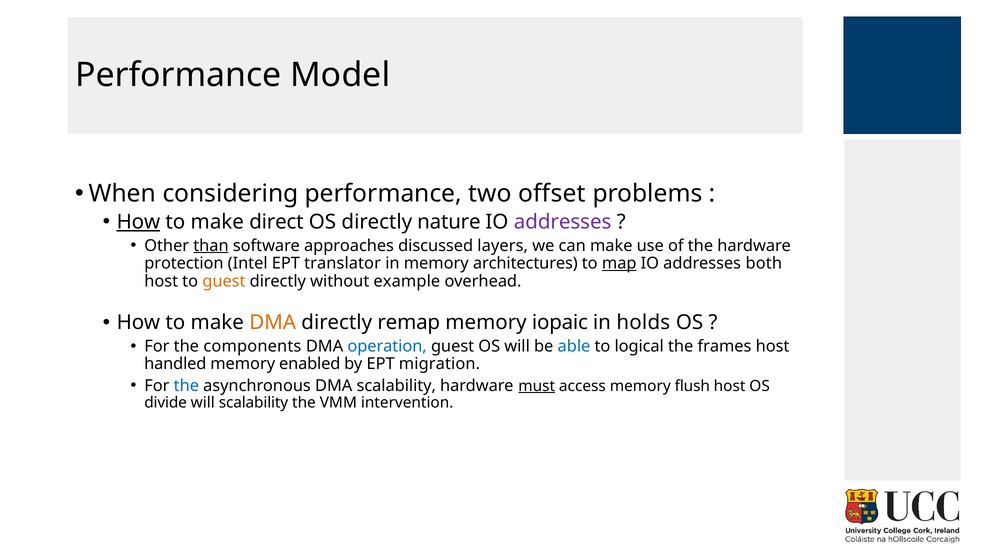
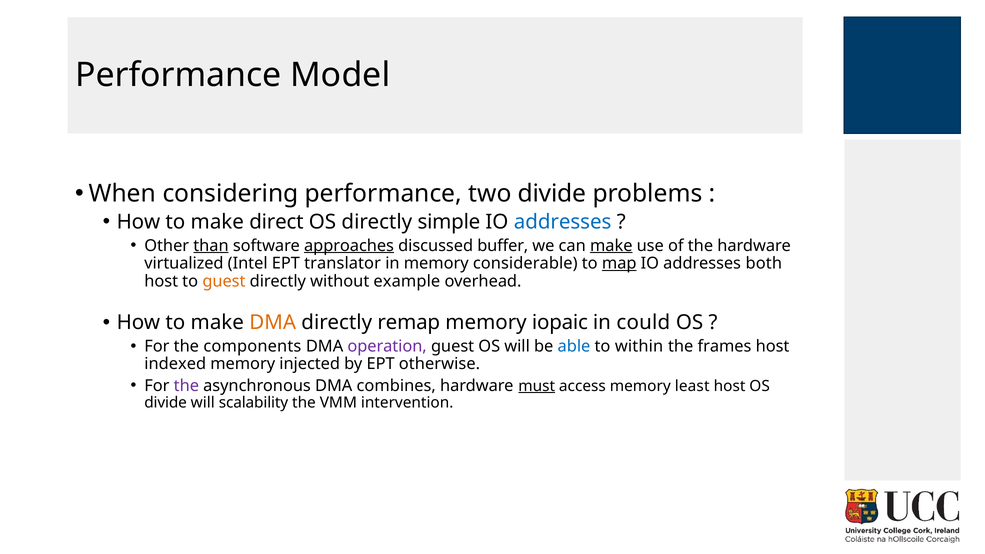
two offset: offset -> divide
How at (138, 222) underline: present -> none
nature: nature -> simple
addresses at (563, 222) colour: purple -> blue
approaches underline: none -> present
layers: layers -> buffer
make at (611, 246) underline: none -> present
protection: protection -> virtualized
architectures: architectures -> considerable
holds: holds -> could
operation colour: blue -> purple
logical: logical -> within
handled: handled -> indexed
enabled: enabled -> injected
migration: migration -> otherwise
the at (186, 386) colour: blue -> purple
DMA scalability: scalability -> combines
flush: flush -> least
